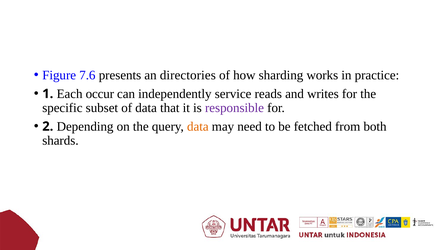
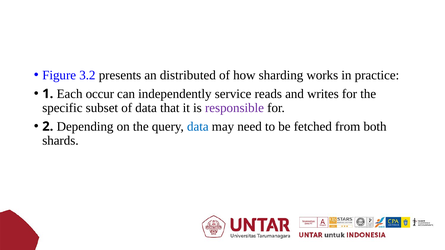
7.6: 7.6 -> 3.2
directories: directories -> distributed
data at (198, 127) colour: orange -> blue
